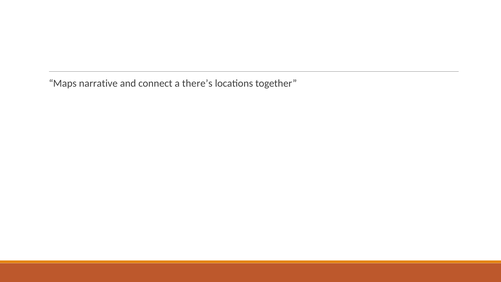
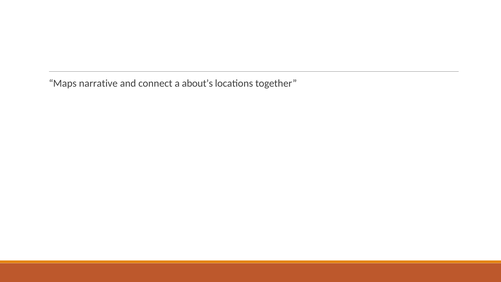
there’s: there’s -> about’s
